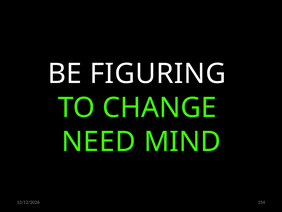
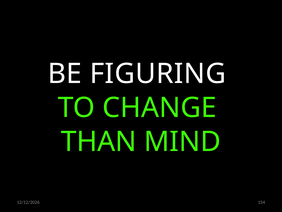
NEED: NEED -> THAN
